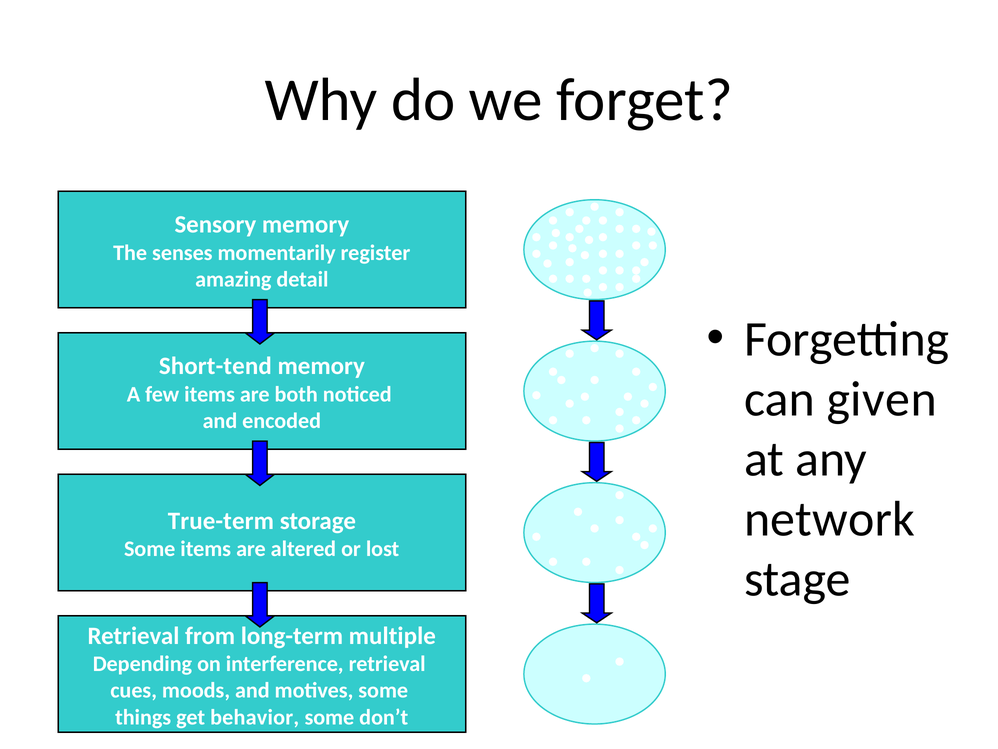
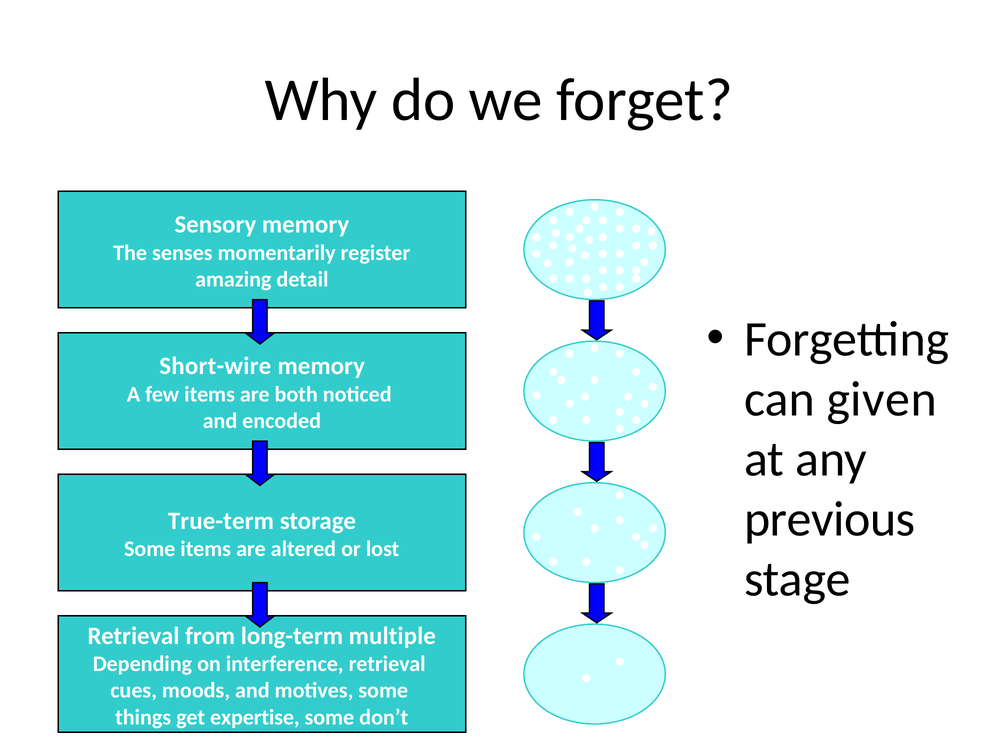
Short-tend: Short-tend -> Short-wire
network: network -> previous
behavior: behavior -> expertise
